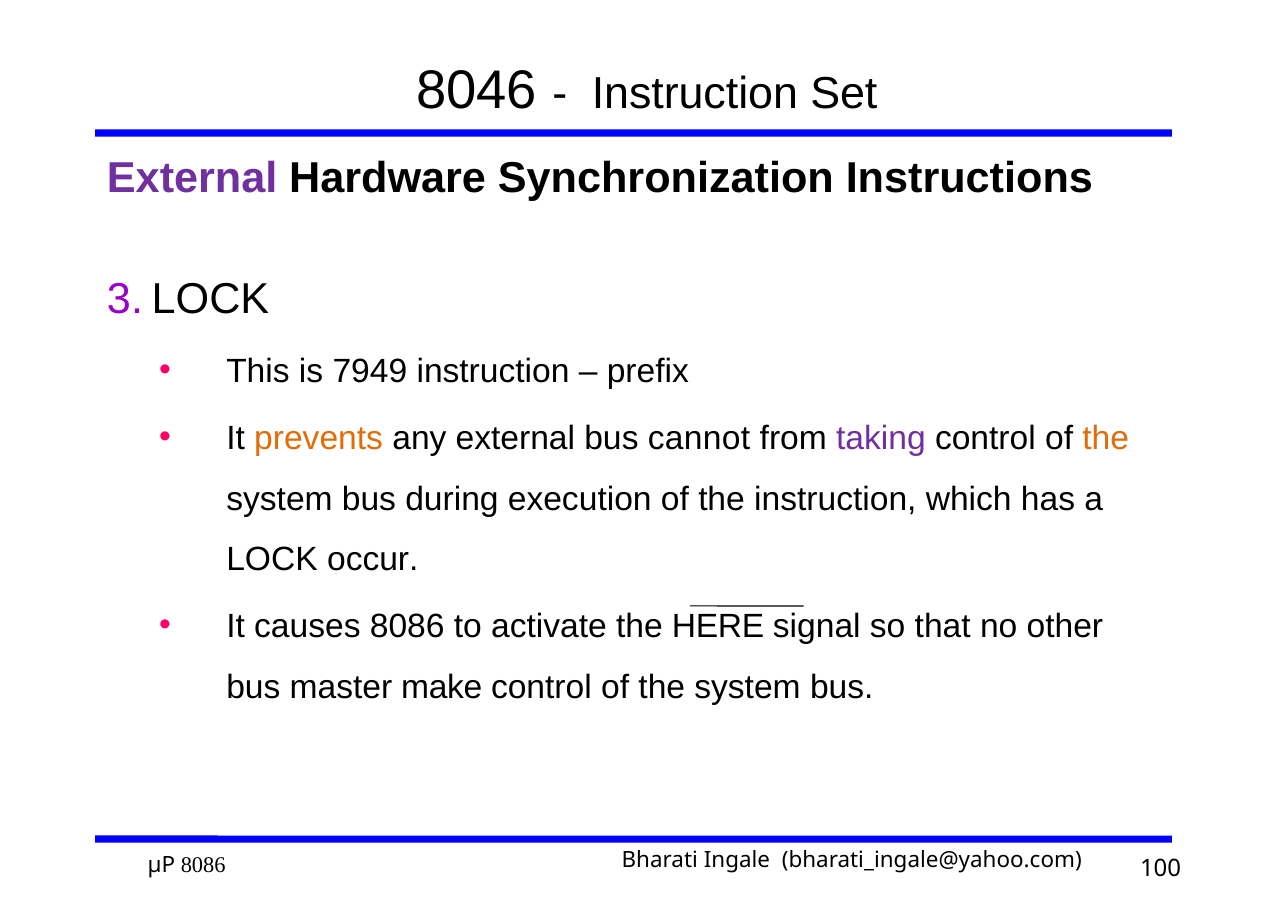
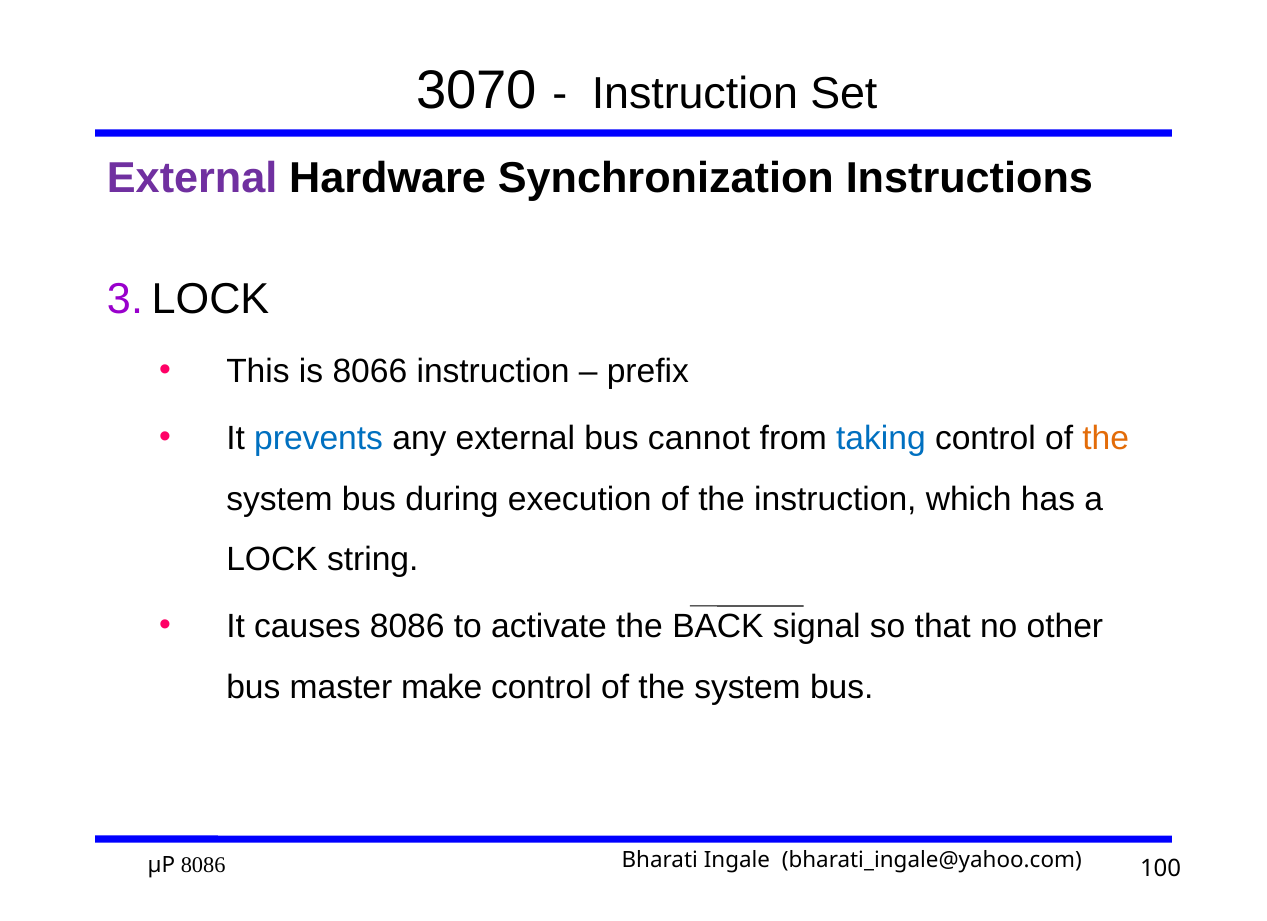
8046: 8046 -> 3070
7949: 7949 -> 8066
prevents colour: orange -> blue
taking colour: purple -> blue
occur: occur -> string
HERE: HERE -> BACK
